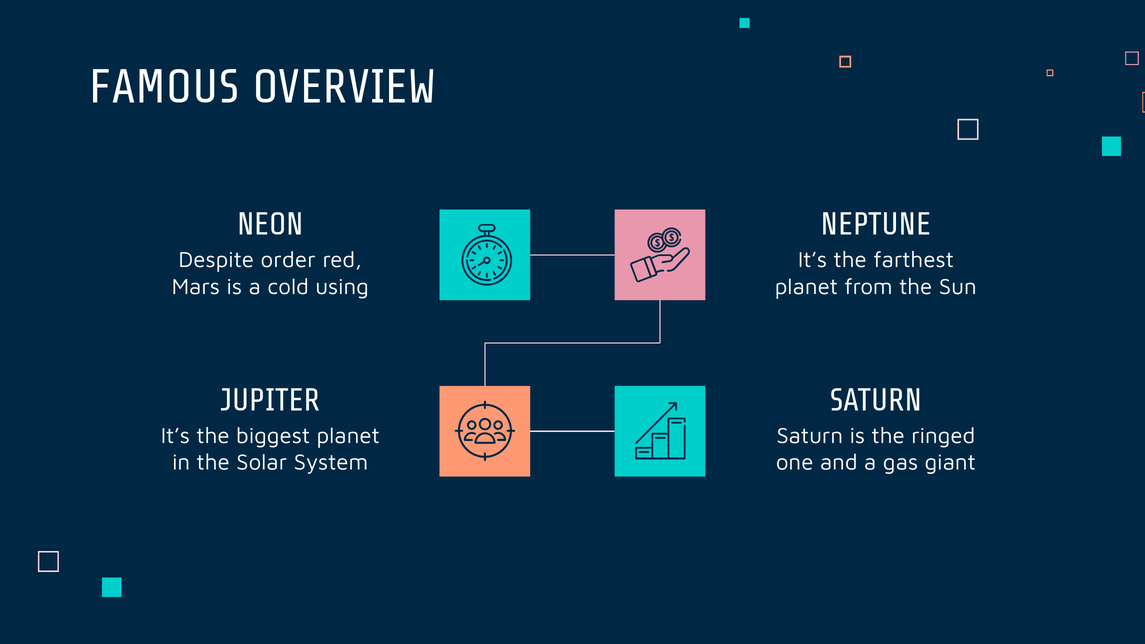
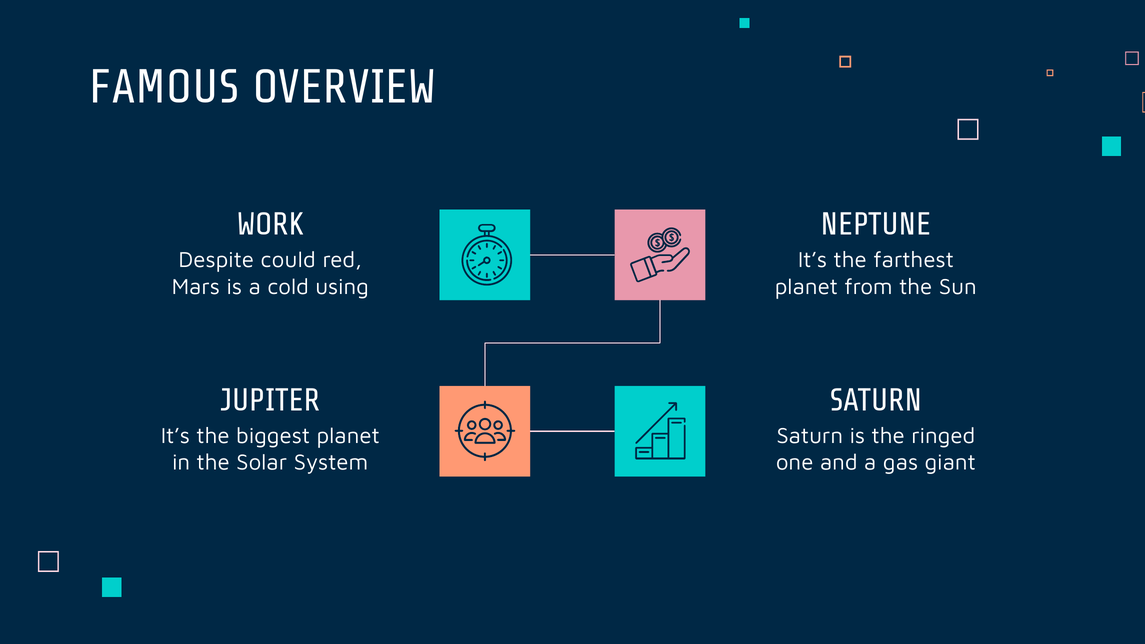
NEON: NEON -> WORK
order: order -> could
